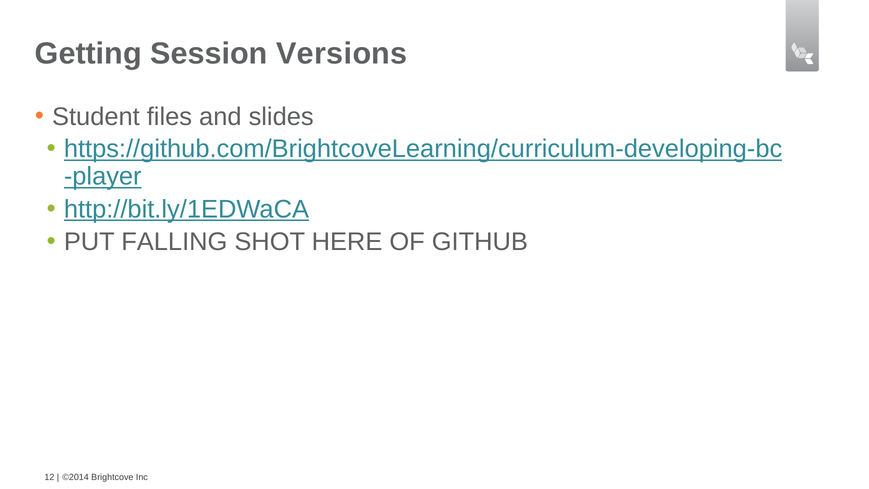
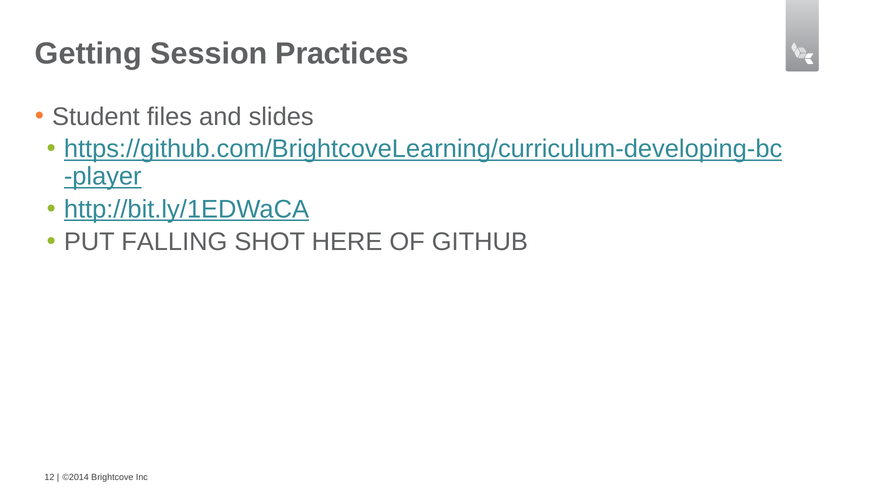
Versions: Versions -> Practices
